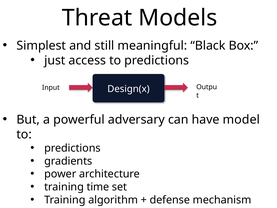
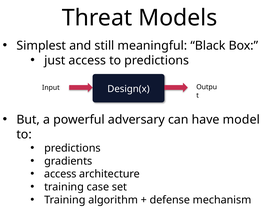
power at (60, 174): power -> access
time: time -> case
